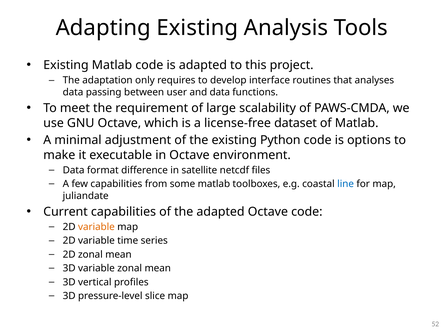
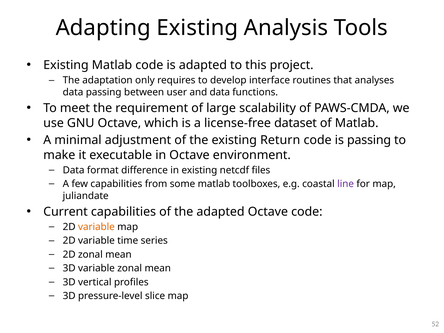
Python: Python -> Return
is options: options -> passing
in satellite: satellite -> existing
line colour: blue -> purple
